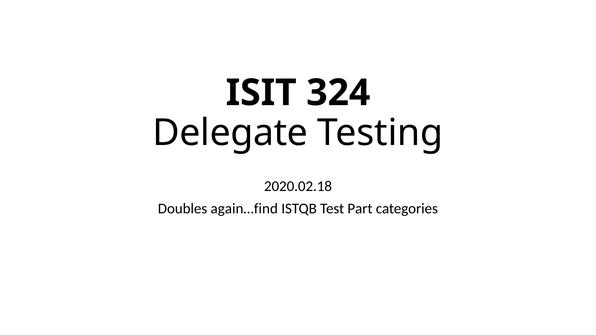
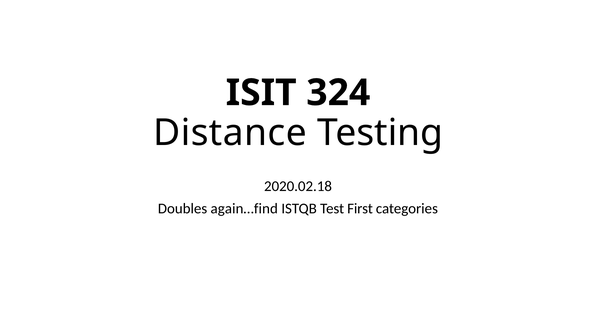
Delegate: Delegate -> Distance
Part: Part -> First
